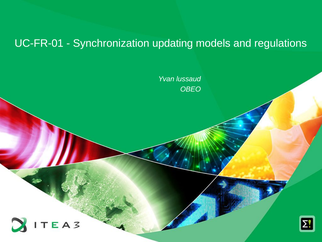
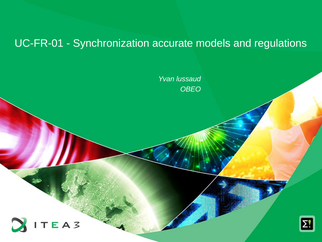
updating: updating -> accurate
